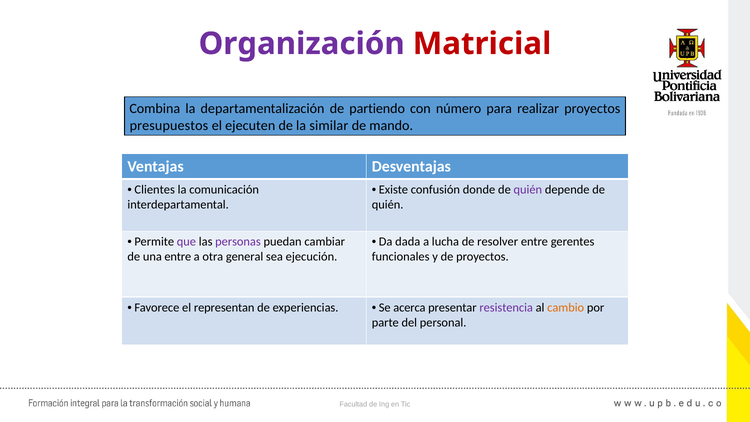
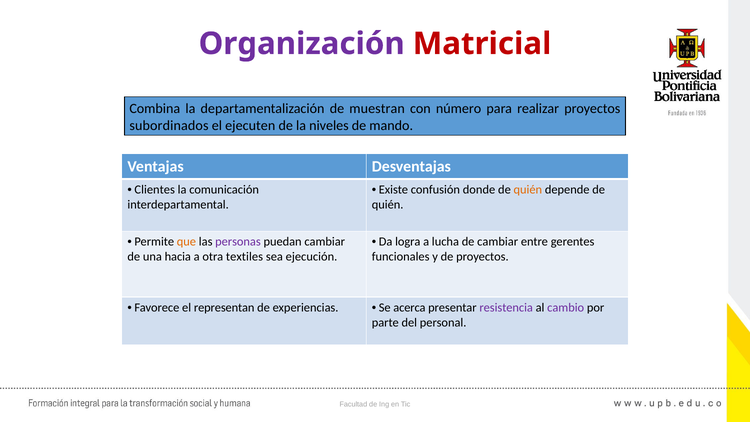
partiendo: partiendo -> muestran
presupuestos: presupuestos -> subordinados
similar: similar -> niveles
quién at (528, 189) colour: purple -> orange
que colour: purple -> orange
dada: dada -> logra
de resolver: resolver -> cambiar
una entre: entre -> hacia
general: general -> textiles
cambio colour: orange -> purple
